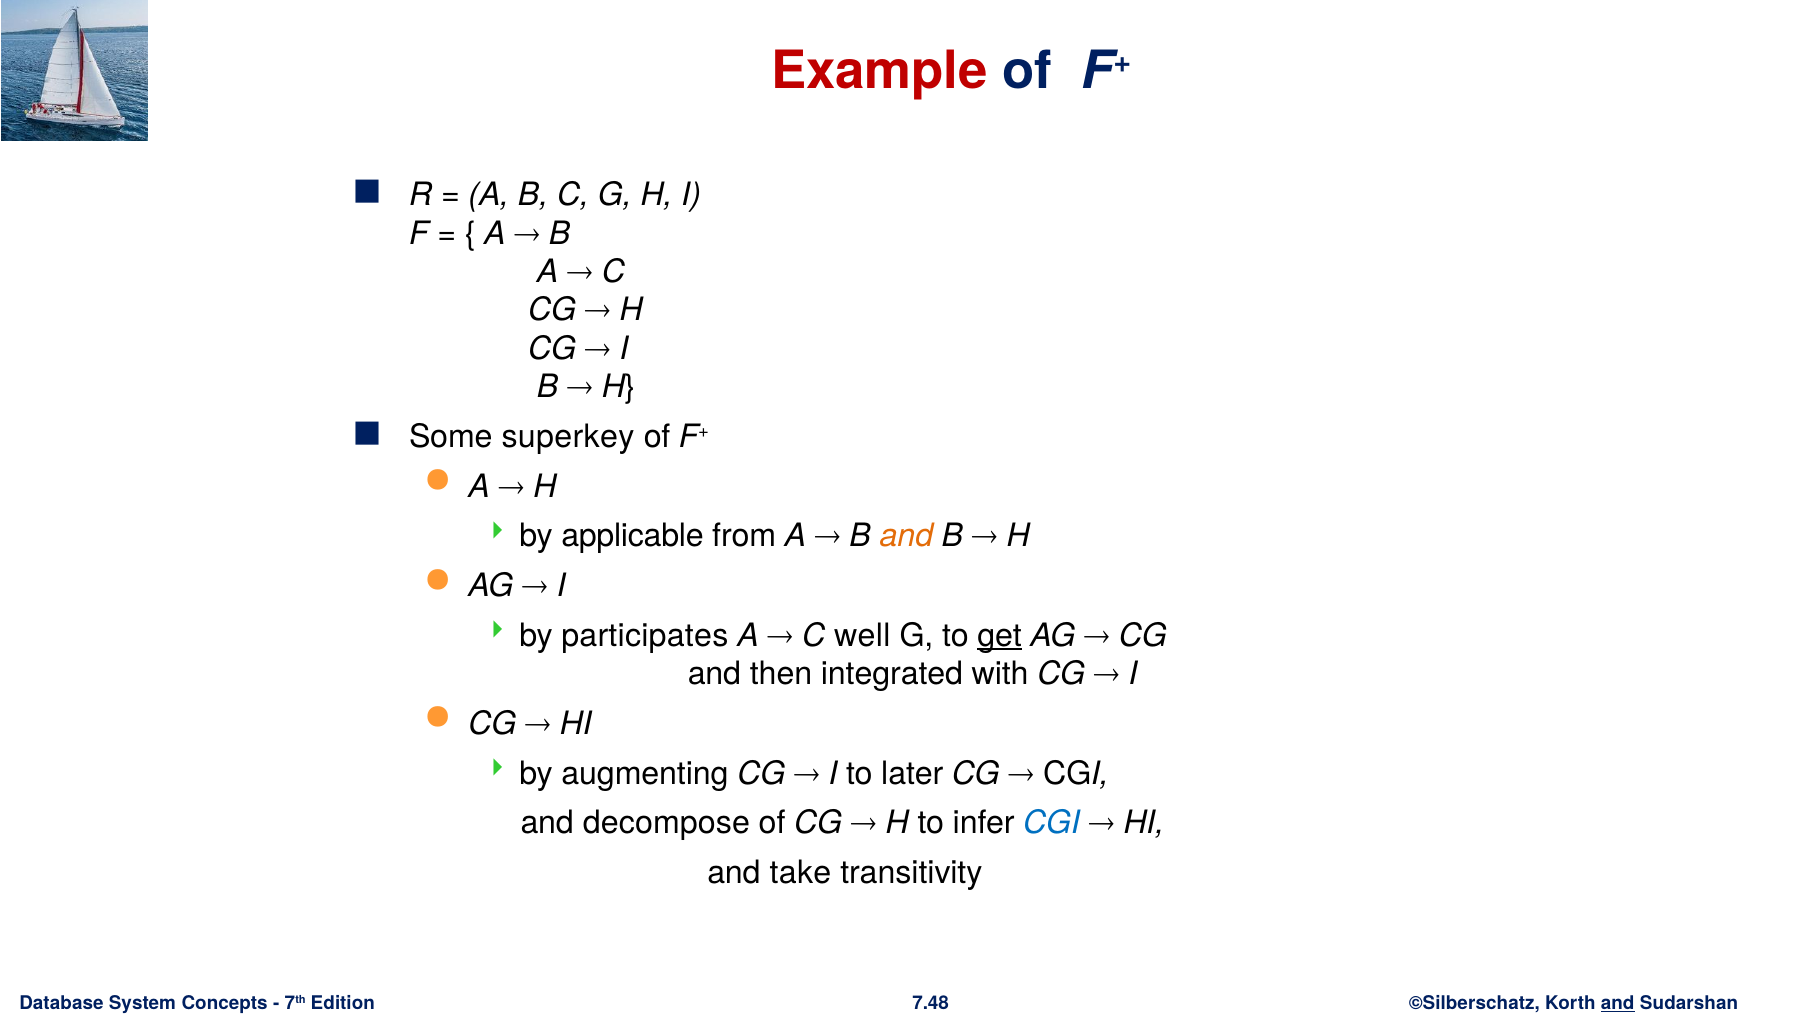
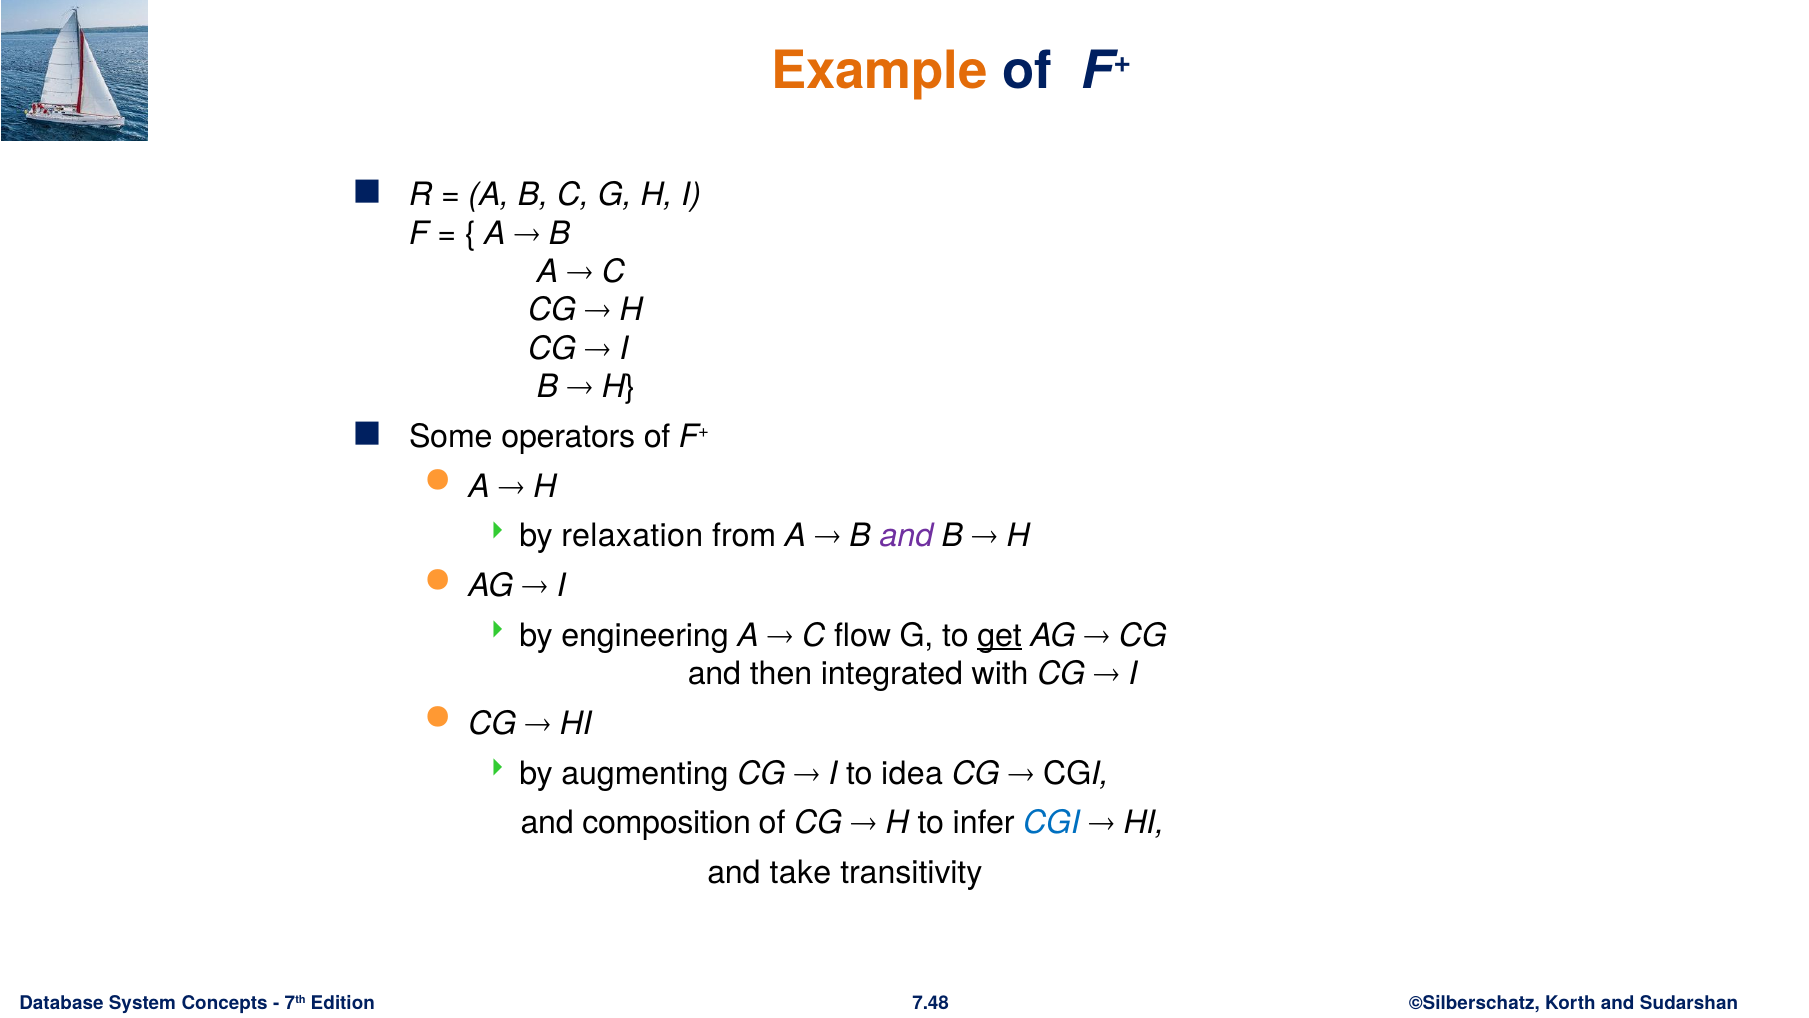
Example colour: red -> orange
superkey: superkey -> operators
applicable: applicable -> relaxation
and at (906, 536) colour: orange -> purple
participates: participates -> engineering
well: well -> flow
later: later -> idea
decompose: decompose -> composition
and at (1618, 1003) underline: present -> none
